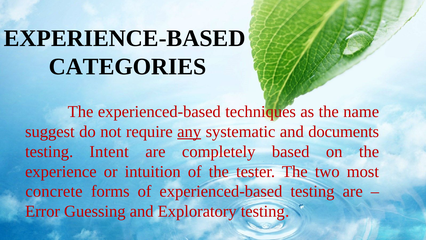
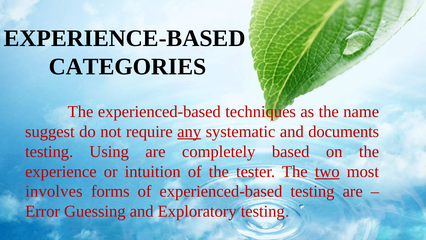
Intent: Intent -> Using
two underline: none -> present
concrete: concrete -> involves
